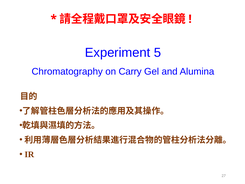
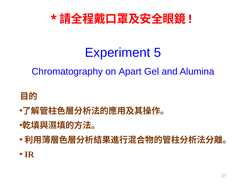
Carry: Carry -> Apart
